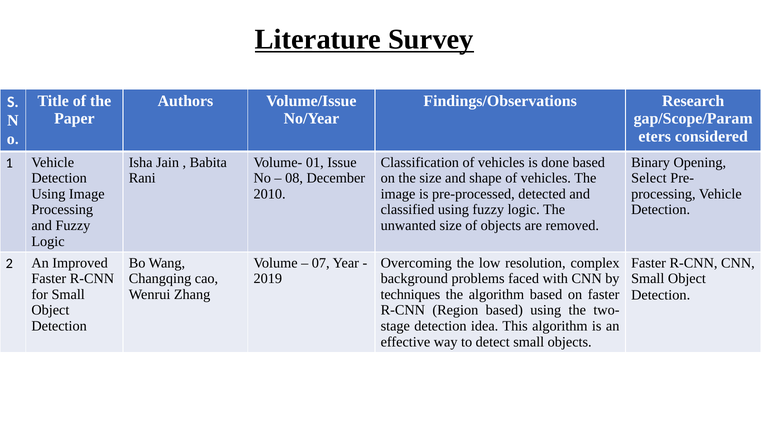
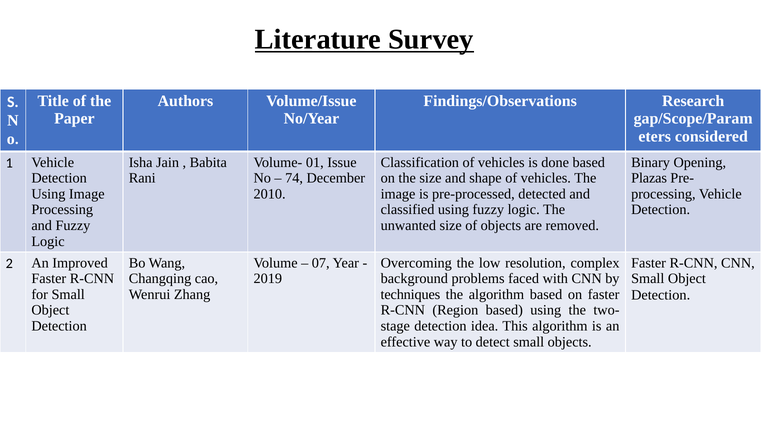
08: 08 -> 74
Select: Select -> Plazas
